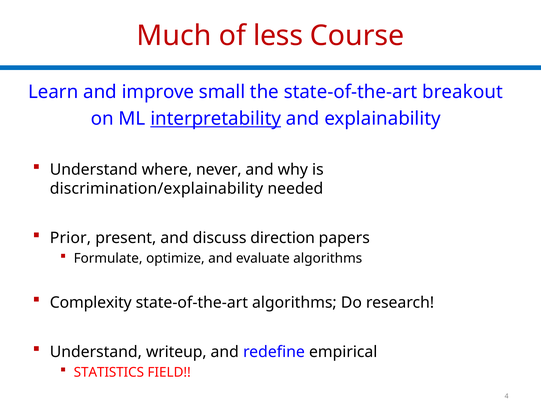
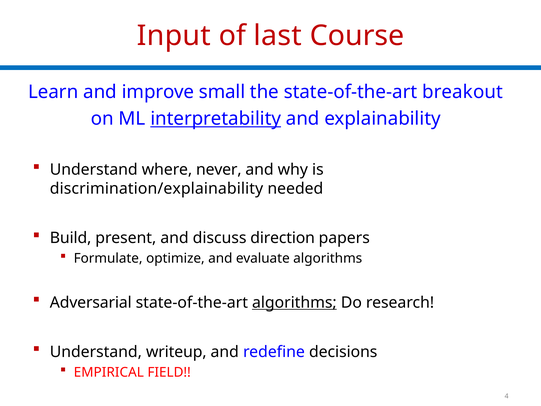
Much: Much -> Input
less: less -> last
Prior: Prior -> Build
Complexity: Complexity -> Adversarial
algorithms at (294, 302) underline: none -> present
empirical: empirical -> decisions
STATISTICS: STATISTICS -> EMPIRICAL
